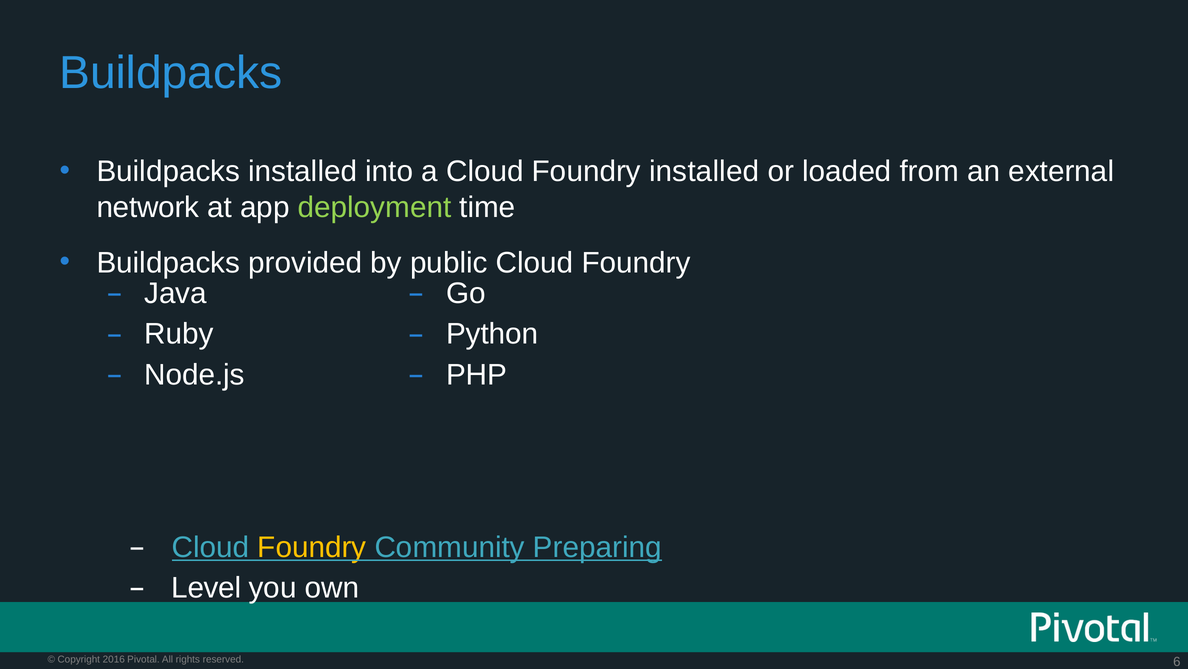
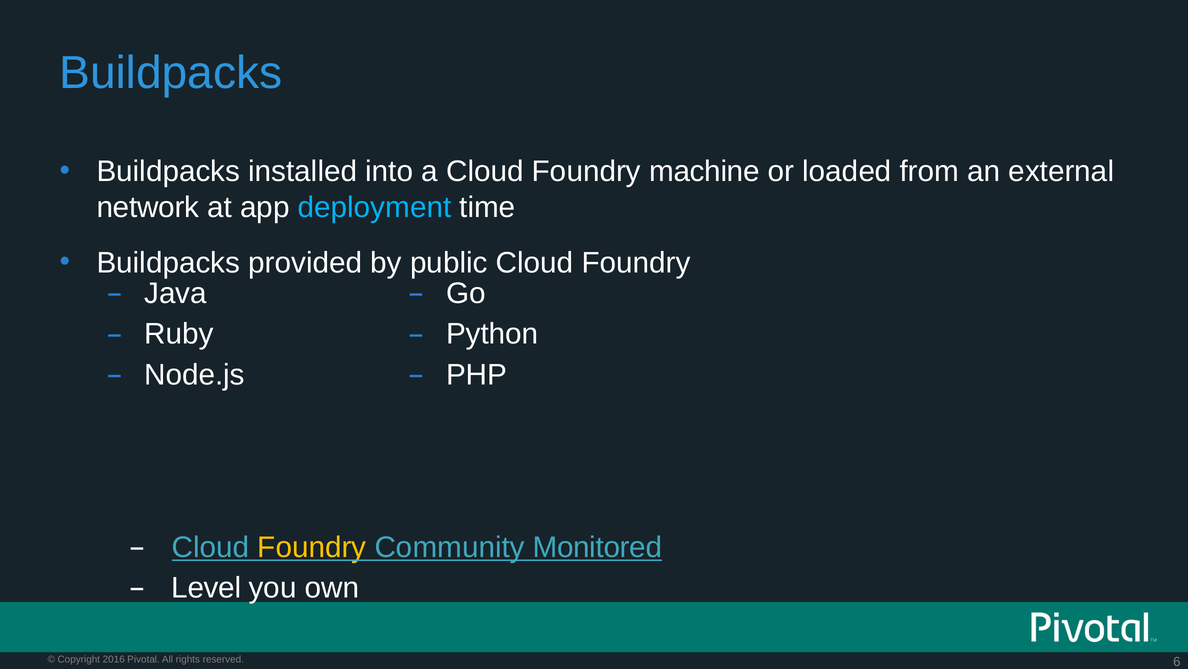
Foundry installed: installed -> machine
deployment colour: light green -> light blue
Preparing: Preparing -> Monitored
